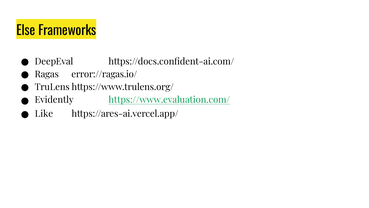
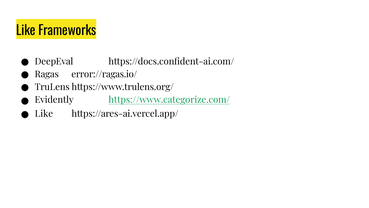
Else at (26, 31): Else -> Like
https://www.evaluation.com/: https://www.evaluation.com/ -> https://www.categorize.com/
